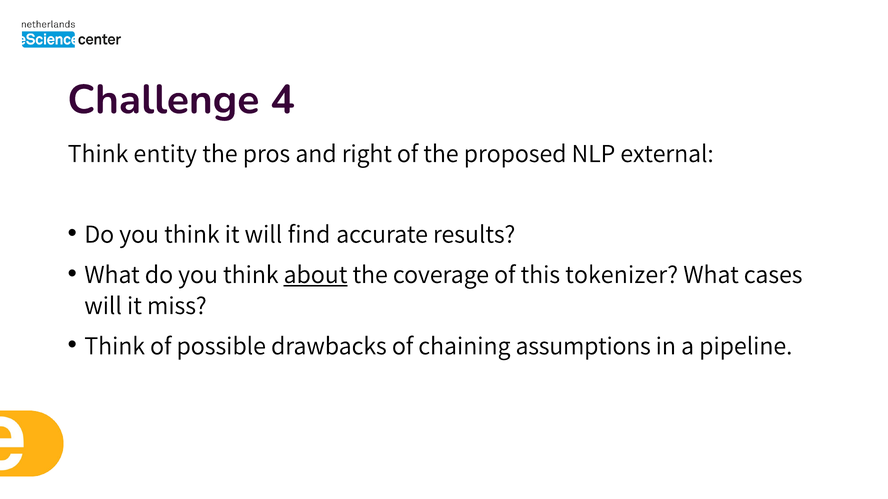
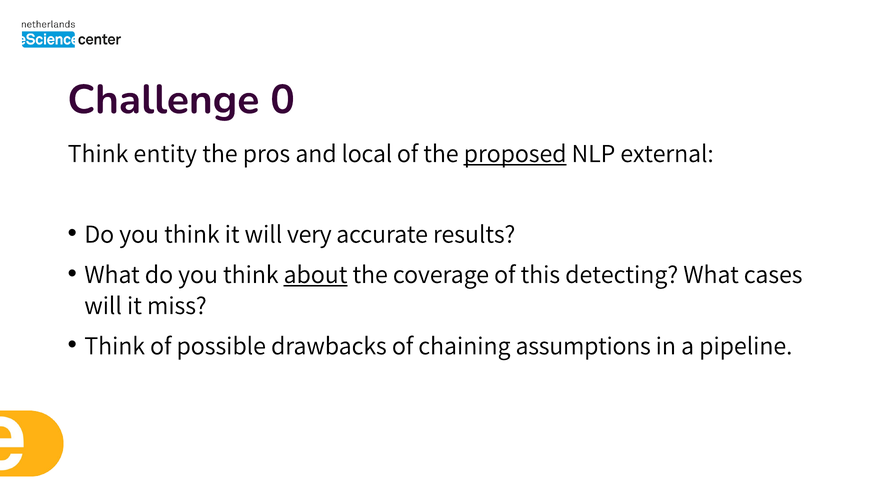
4: 4 -> 0
right: right -> local
proposed underline: none -> present
find: find -> very
tokenizer: tokenizer -> detecting
